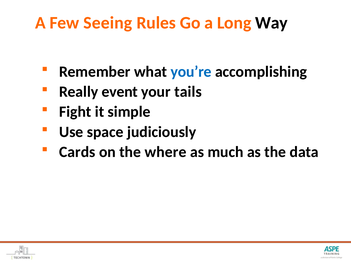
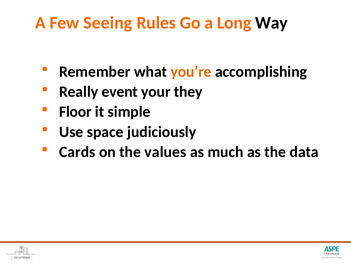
you’re colour: blue -> orange
tails: tails -> they
Fight: Fight -> Floor
where: where -> values
